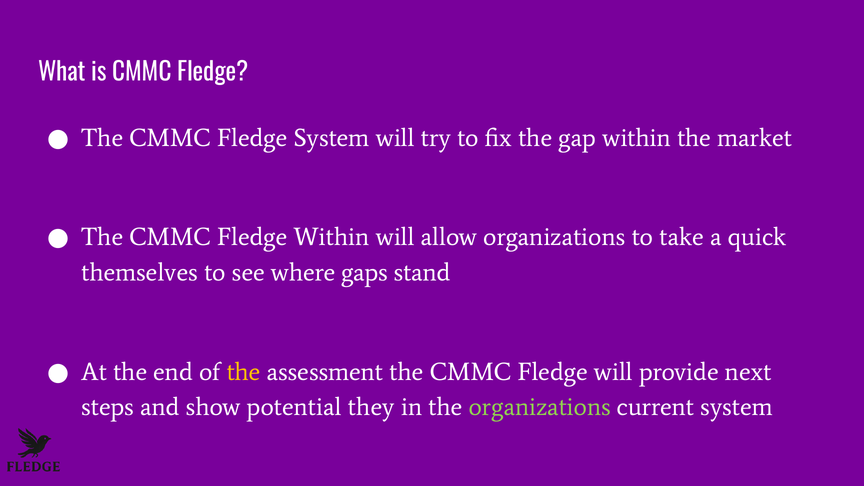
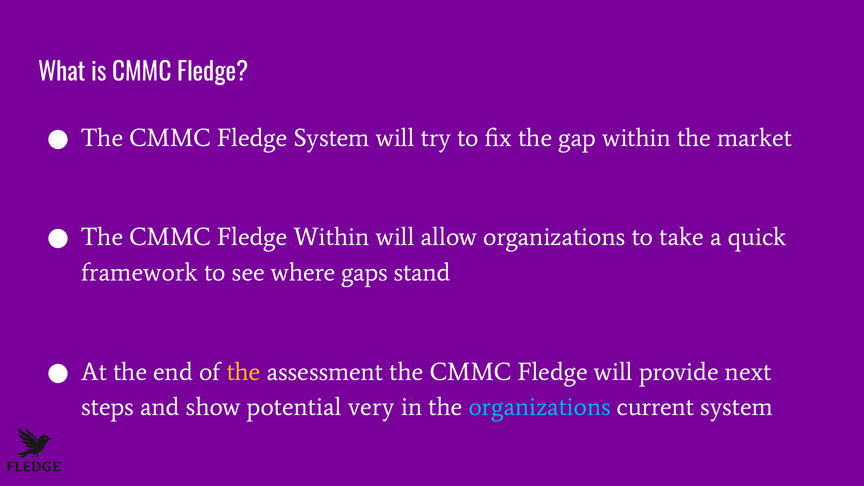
themselves: themselves -> framework
they: they -> very
organizations at (540, 407) colour: light green -> light blue
